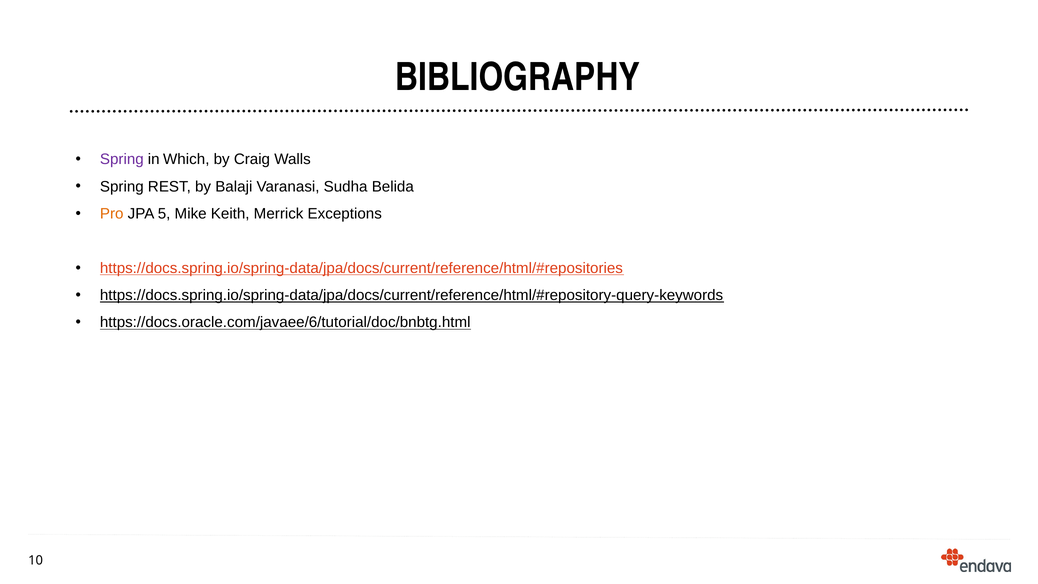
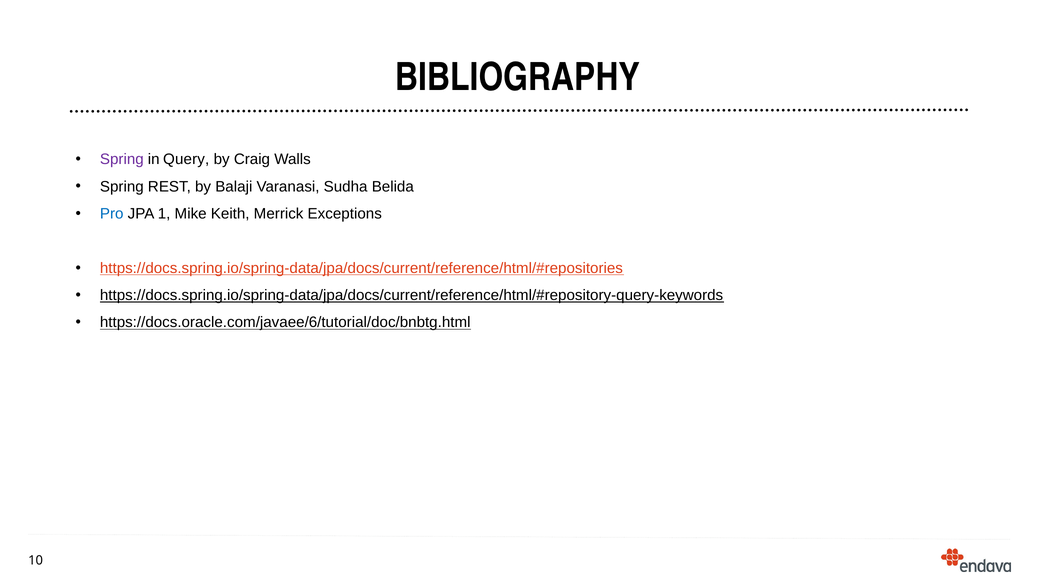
Which: Which -> Query
Pro colour: orange -> blue
5: 5 -> 1
